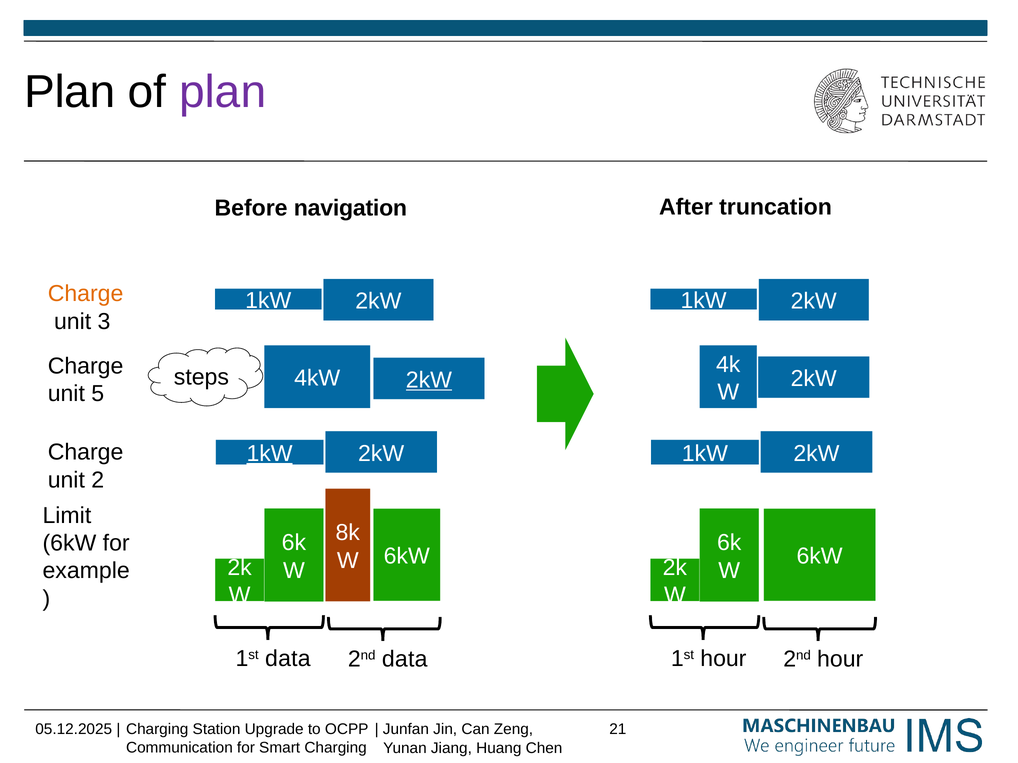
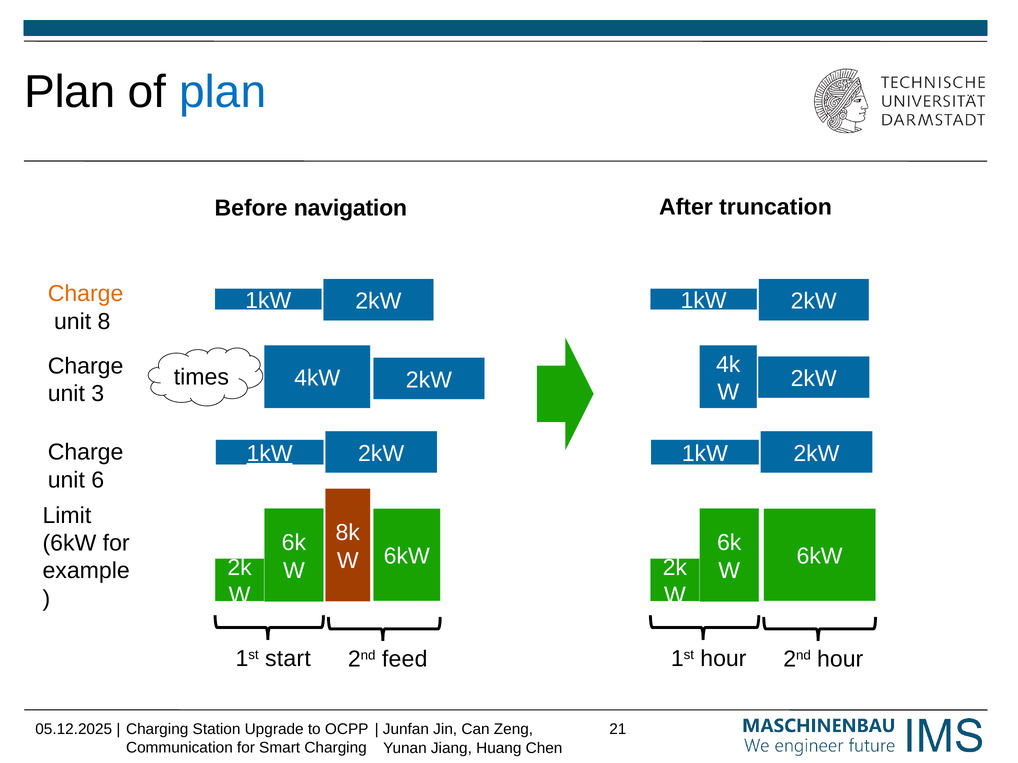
plan at (223, 92) colour: purple -> blue
3: 3 -> 8
steps: steps -> times
2kW at (429, 380) underline: present -> none
5: 5 -> 3
2: 2 -> 6
1st data: data -> start
2nd data: data -> feed
